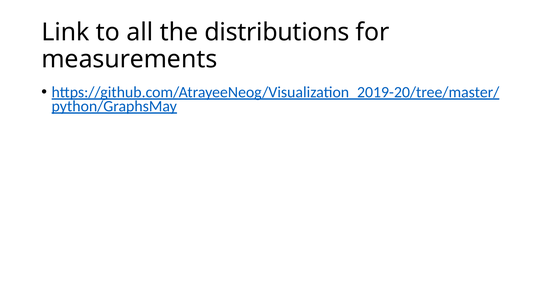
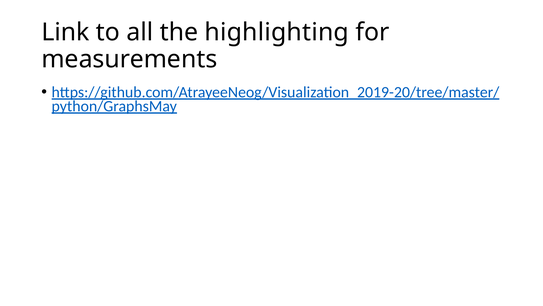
distributions: distributions -> highlighting
